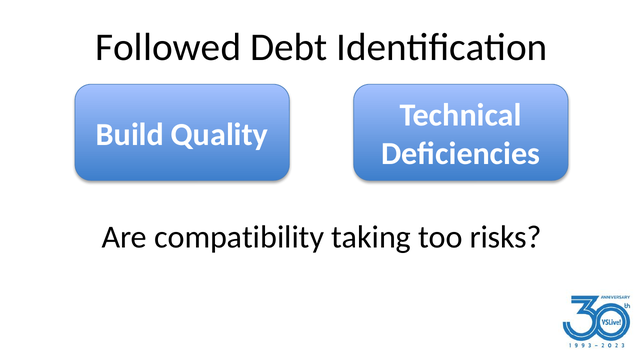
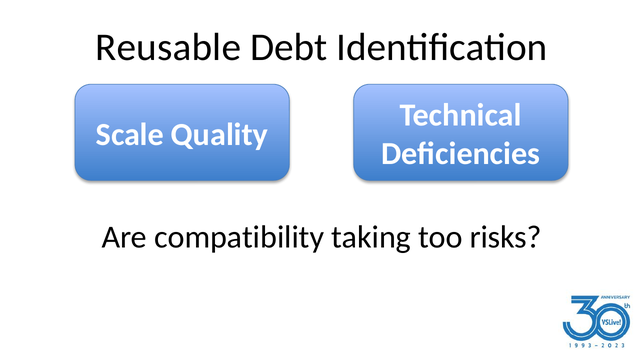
Followed: Followed -> Reusable
Build: Build -> Scale
